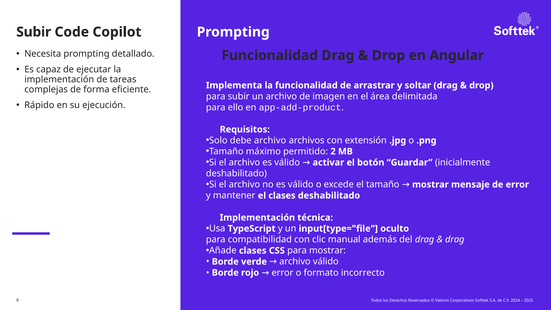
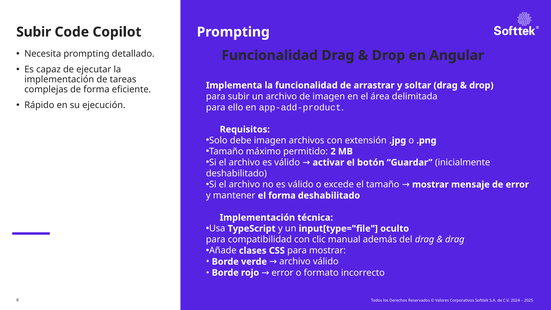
debe archivo: archivo -> imagen
el clases: clases -> forma
